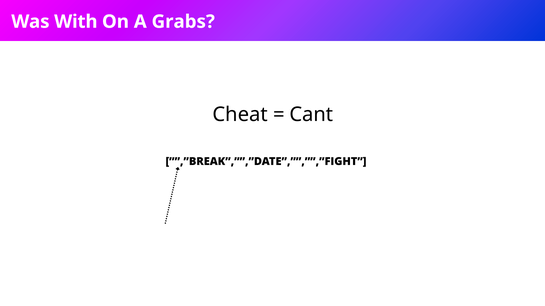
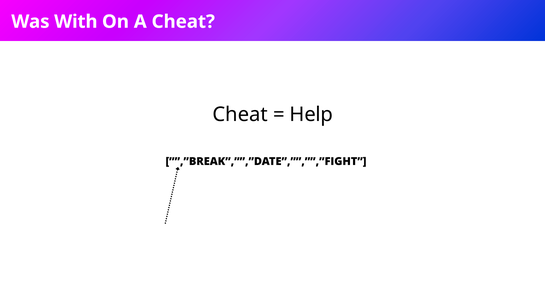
A Grabs: Grabs -> Cheat
Cant: Cant -> Help
